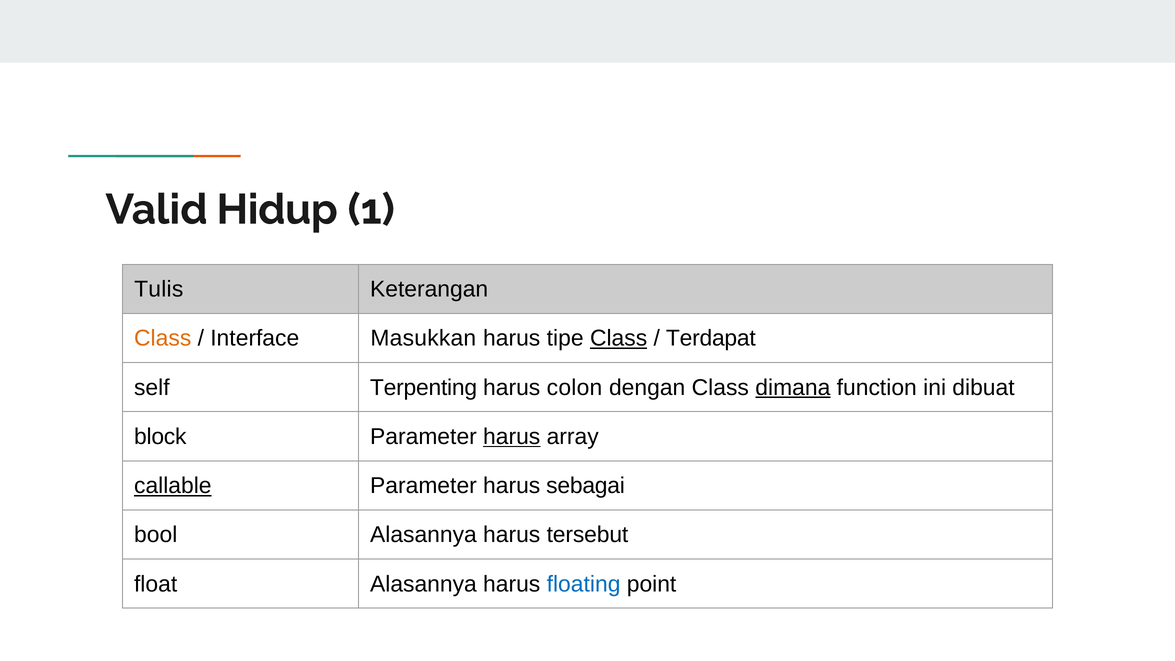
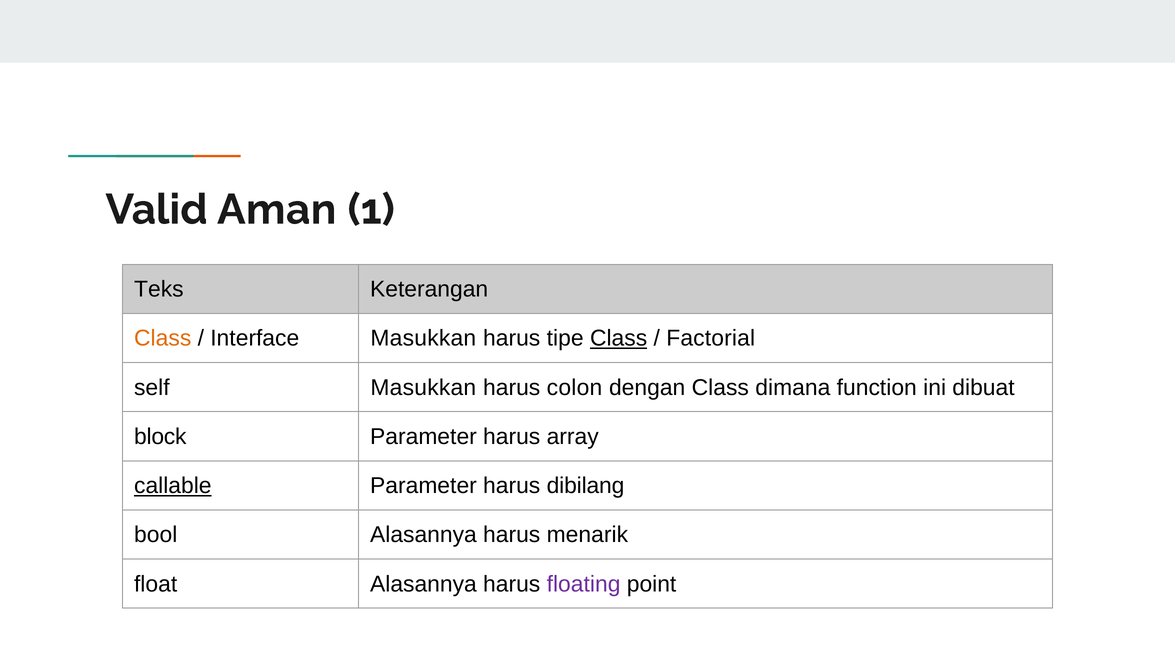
Hidup: Hidup -> Aman
Tulis: Tulis -> Teks
Terdapat: Terdapat -> Factorial
self Terpenting: Terpenting -> Masukkan
dimana underline: present -> none
harus at (512, 437) underline: present -> none
sebagai: sebagai -> dibilang
tersebut: tersebut -> menarik
floating colour: blue -> purple
